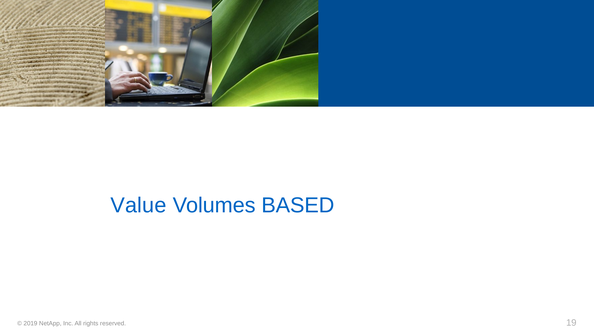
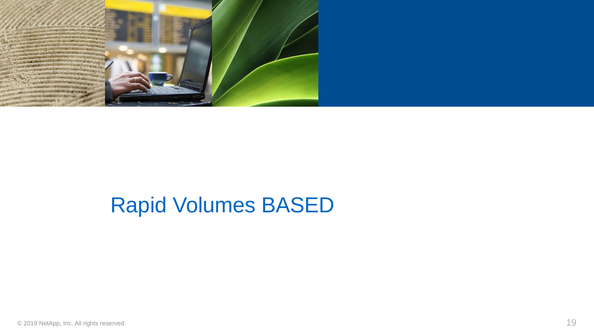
Value: Value -> Rapid
